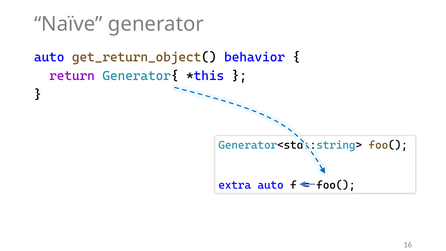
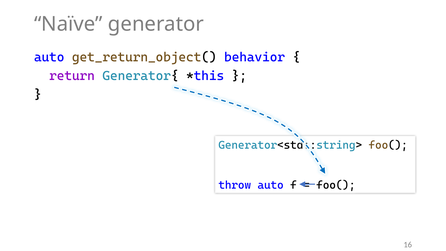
extra: extra -> throw
